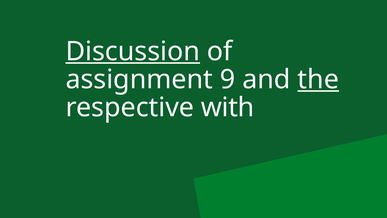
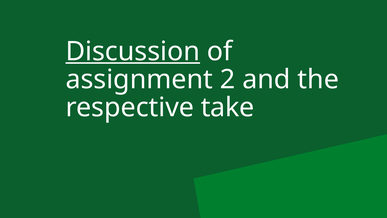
9: 9 -> 2
the underline: present -> none
with: with -> take
